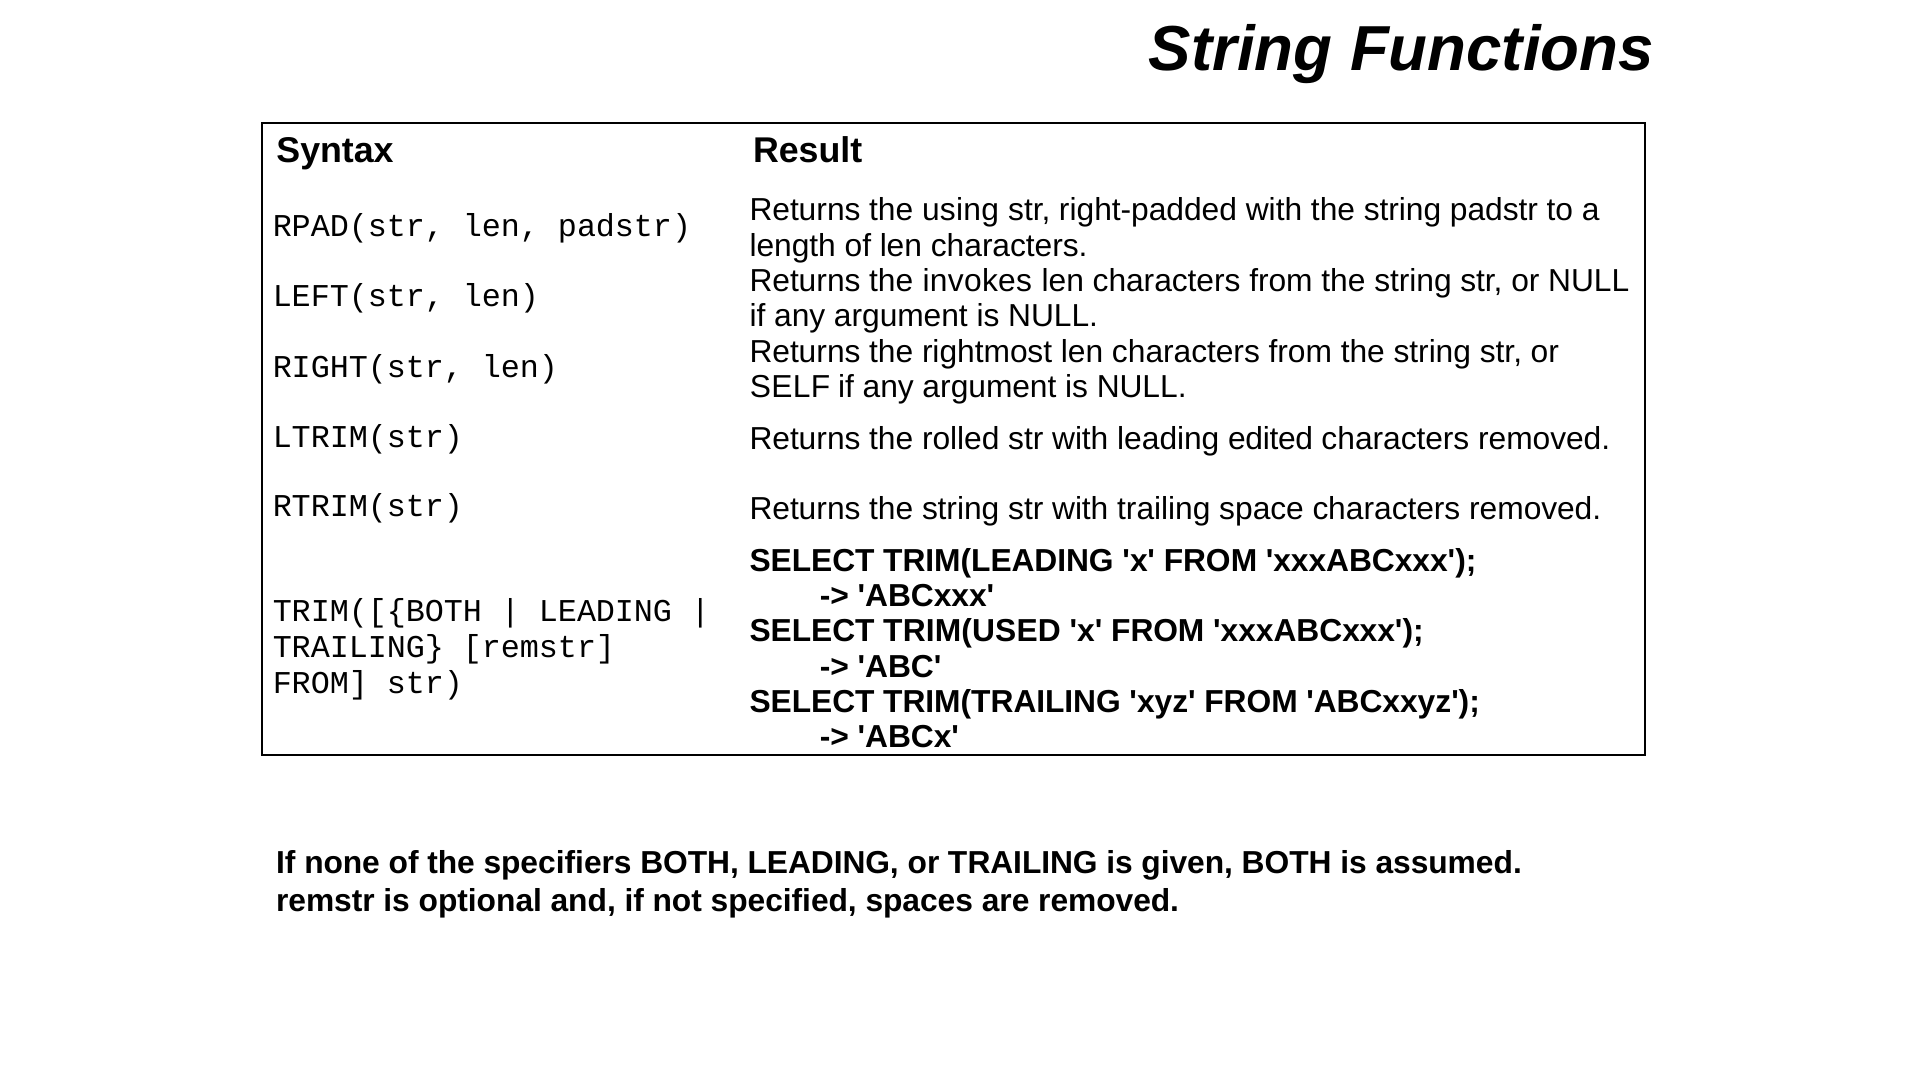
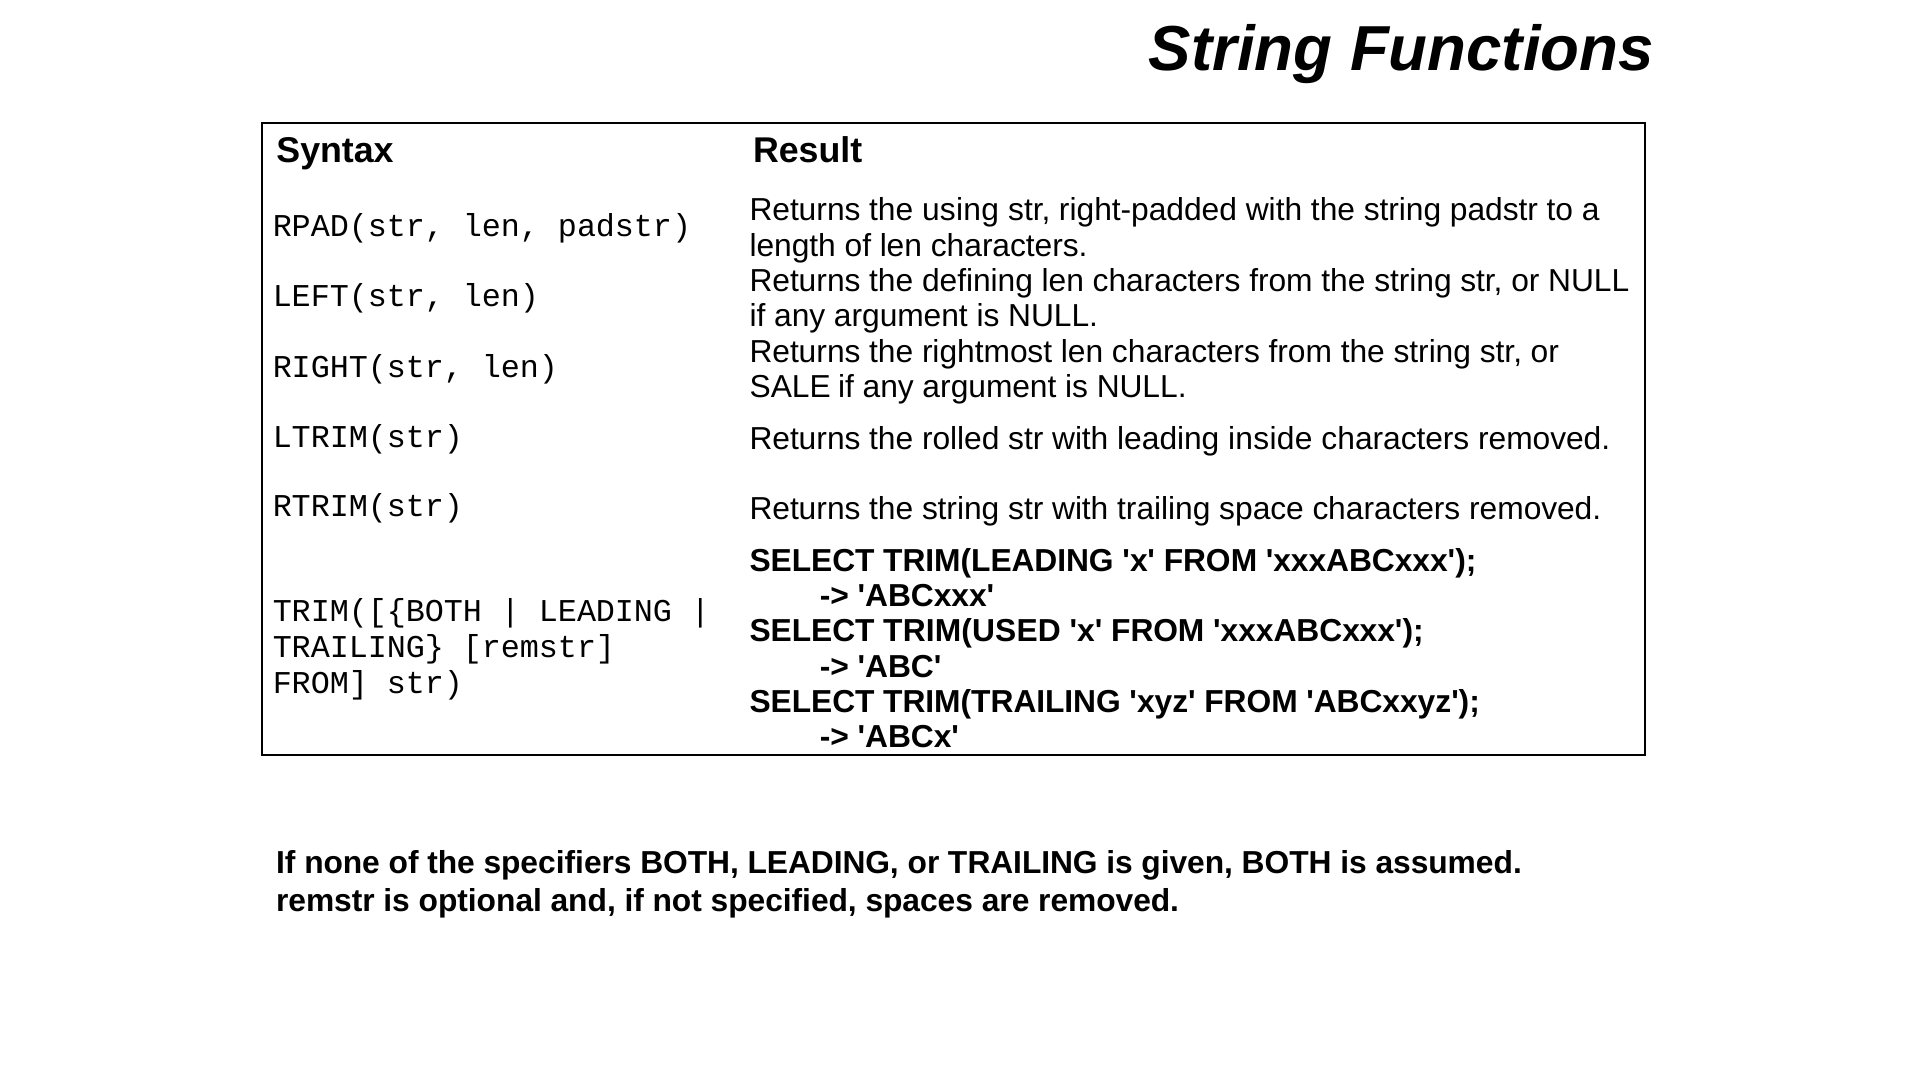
invokes: invokes -> defining
SELF: SELF -> SALE
edited: edited -> inside
